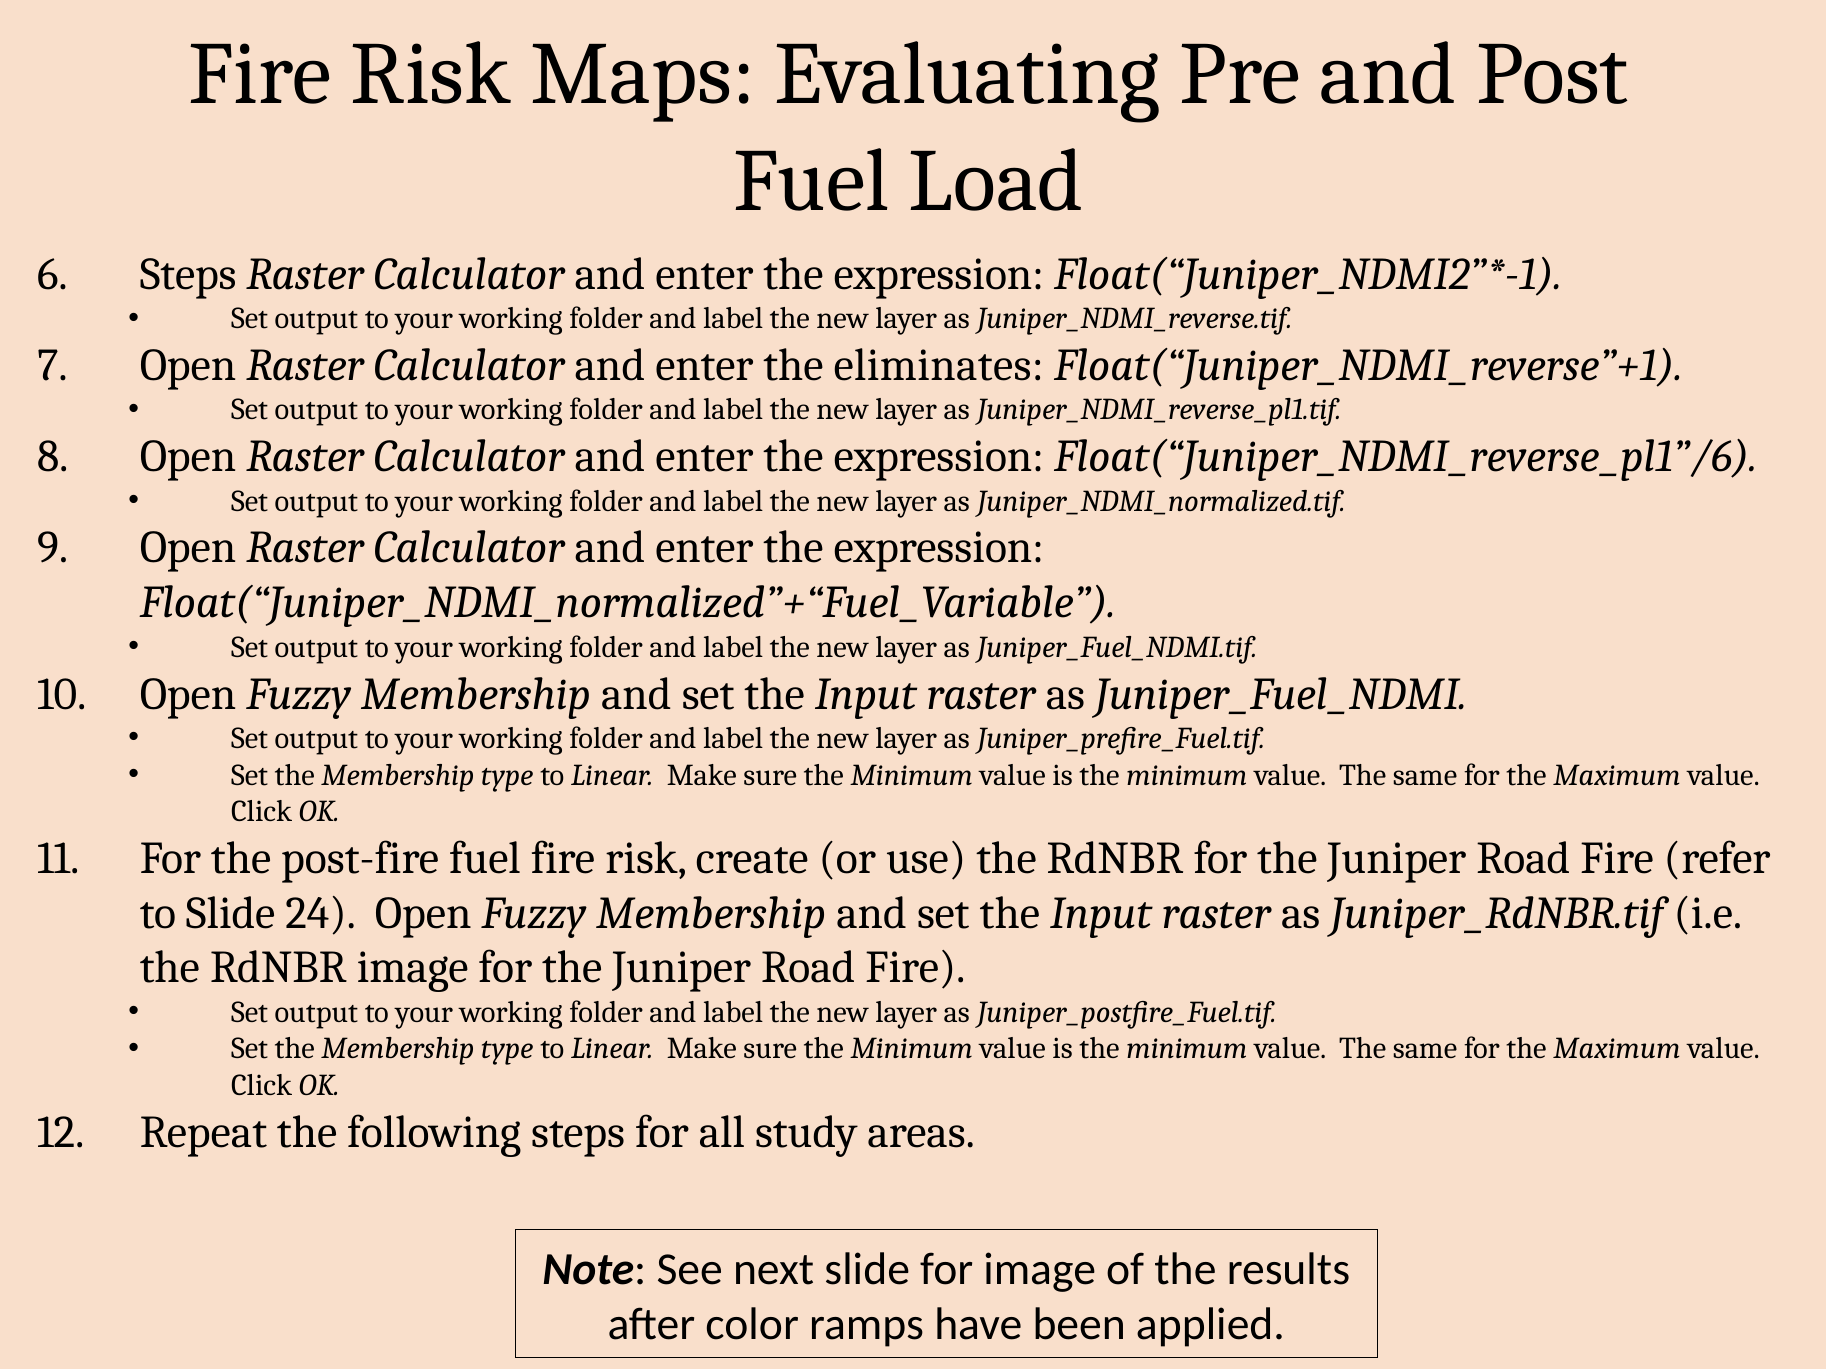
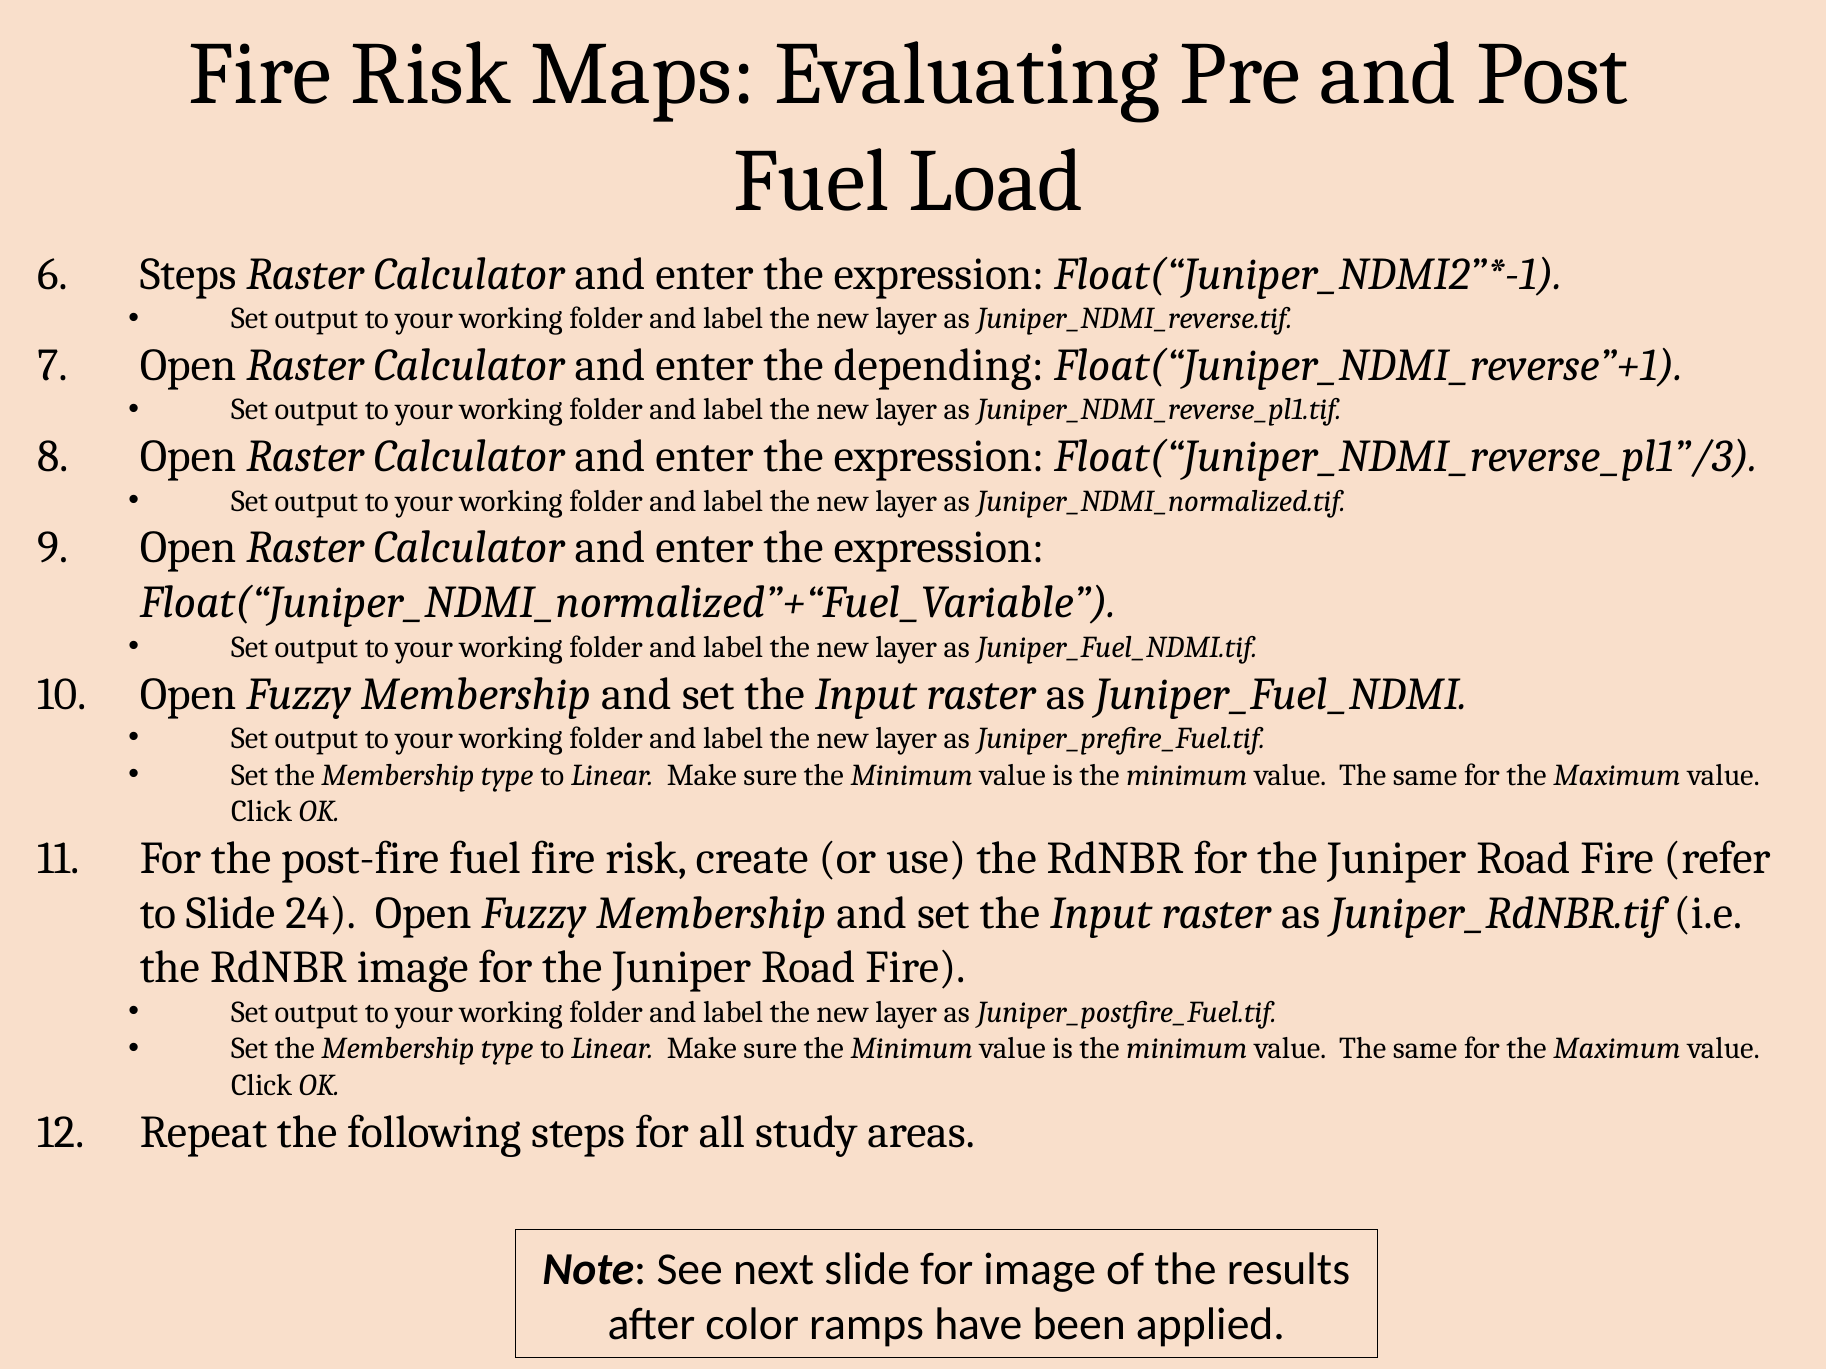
eliminates: eliminates -> depending
Float(“Juniper_NDMI_reverse_pl1”/6: Float(“Juniper_NDMI_reverse_pl1”/6 -> Float(“Juniper_NDMI_reverse_pl1”/3
